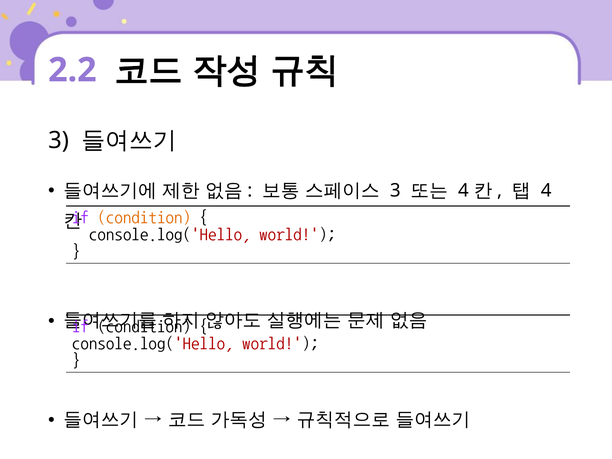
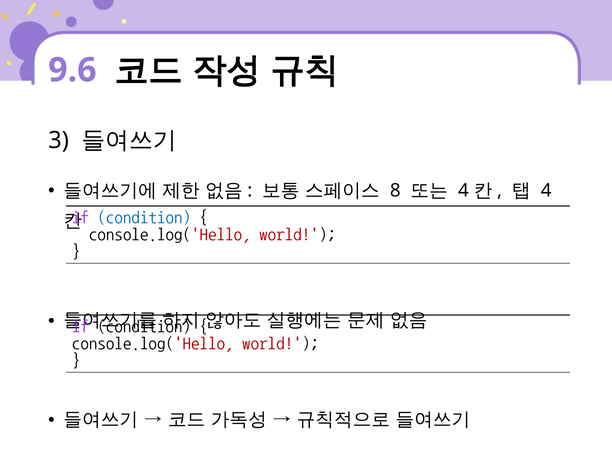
2.2: 2.2 -> 9.6
3 at (395, 191): 3 -> 8
condition at (144, 217) colour: orange -> blue
